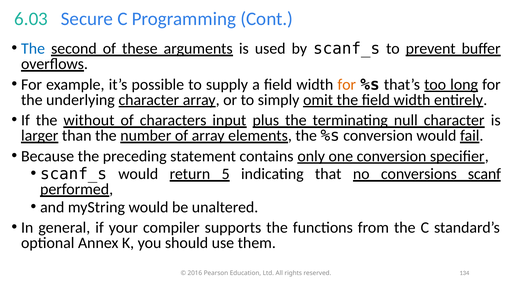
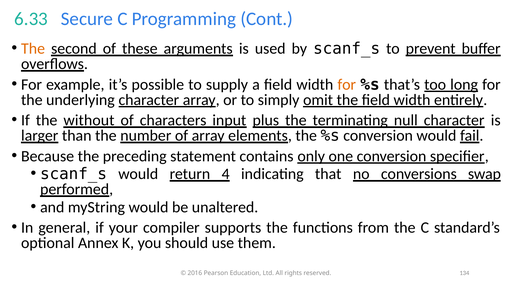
6.03: 6.03 -> 6.33
The at (33, 49) colour: blue -> orange
5: 5 -> 4
scanf: scanf -> swap
